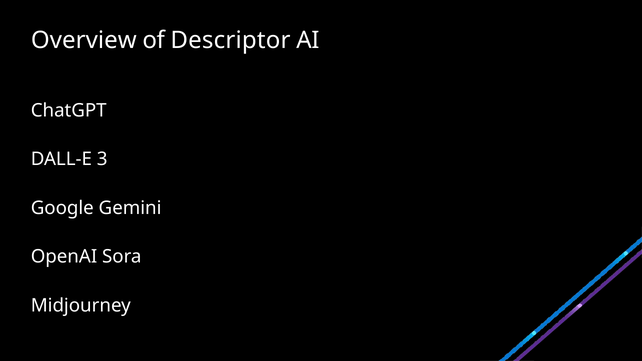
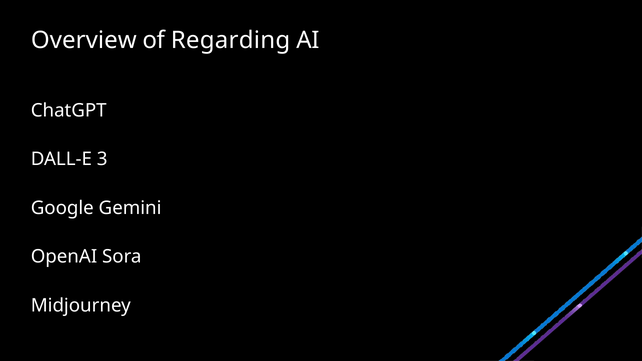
Descriptor: Descriptor -> Regarding
